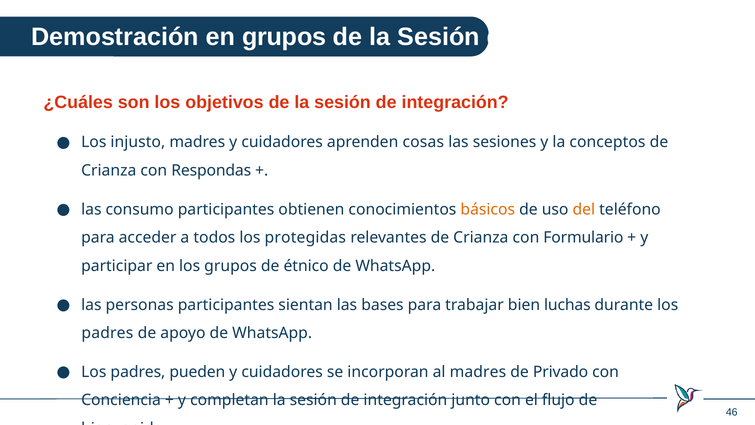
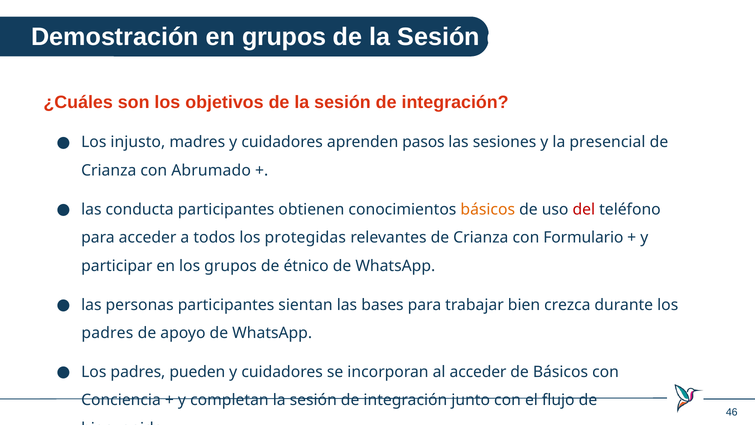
cosas: cosas -> pasos
conceptos: conceptos -> presencial
Respondas: Respondas -> Abrumado
consumo: consumo -> conducta
del colour: orange -> red
luchas: luchas -> crezca
al madres: madres -> acceder
de Privado: Privado -> Básicos
